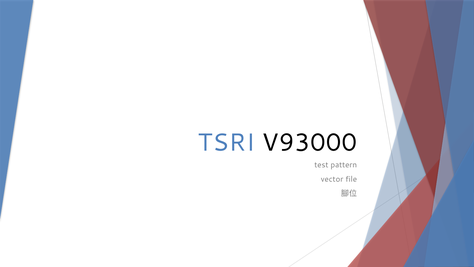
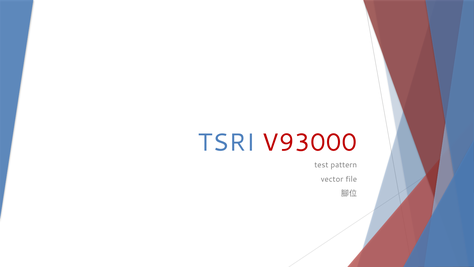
V93000 colour: black -> red
